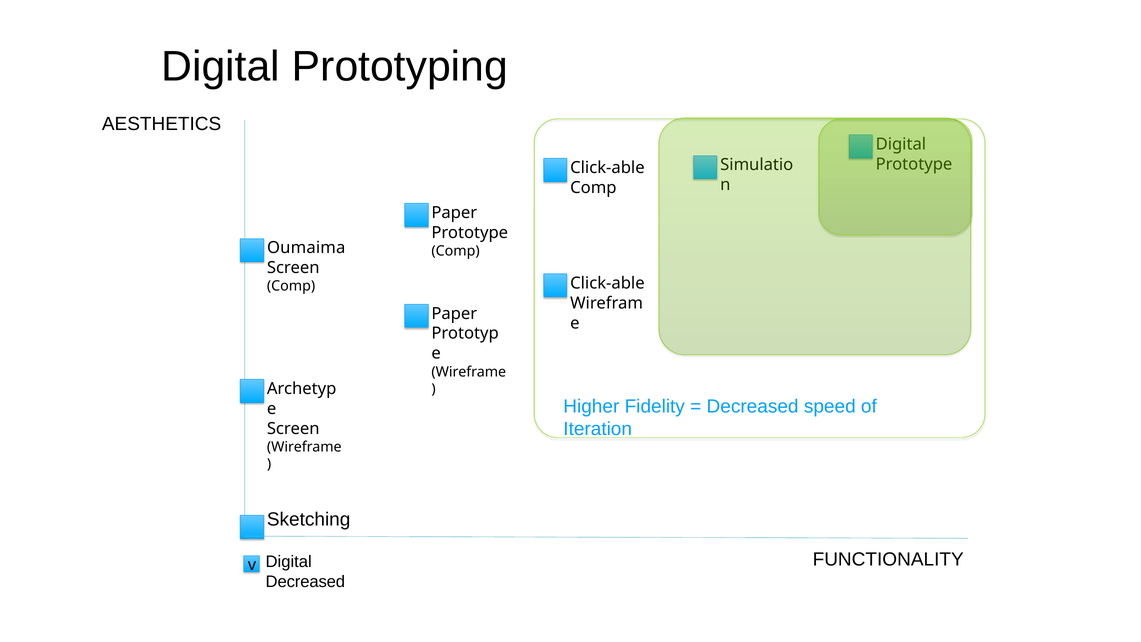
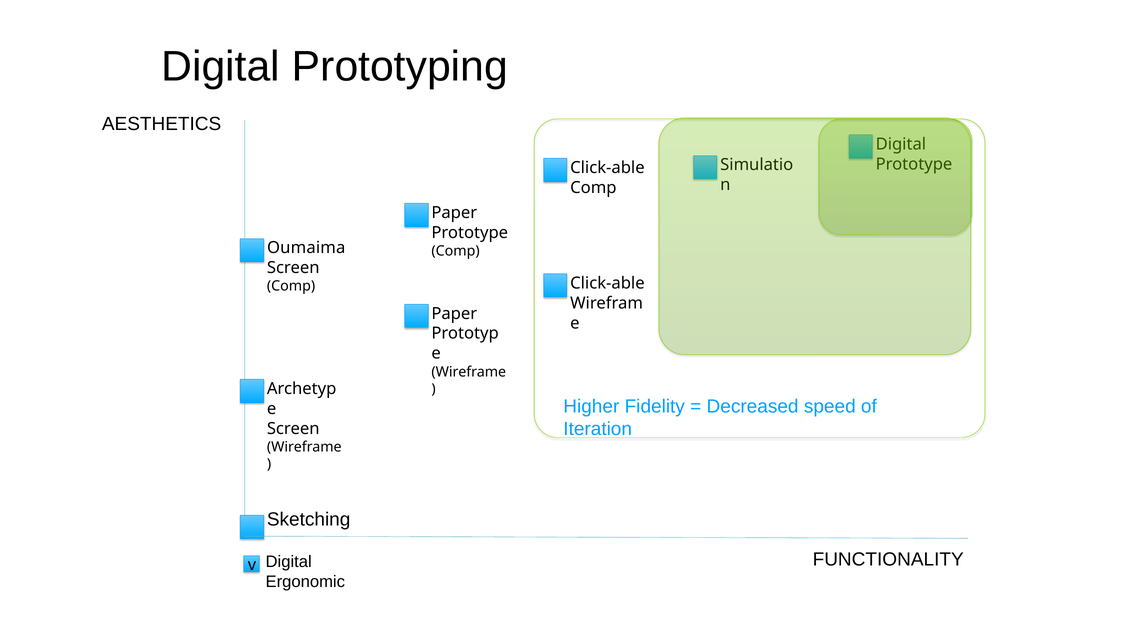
Decreased at (305, 582): Decreased -> Ergonomic
